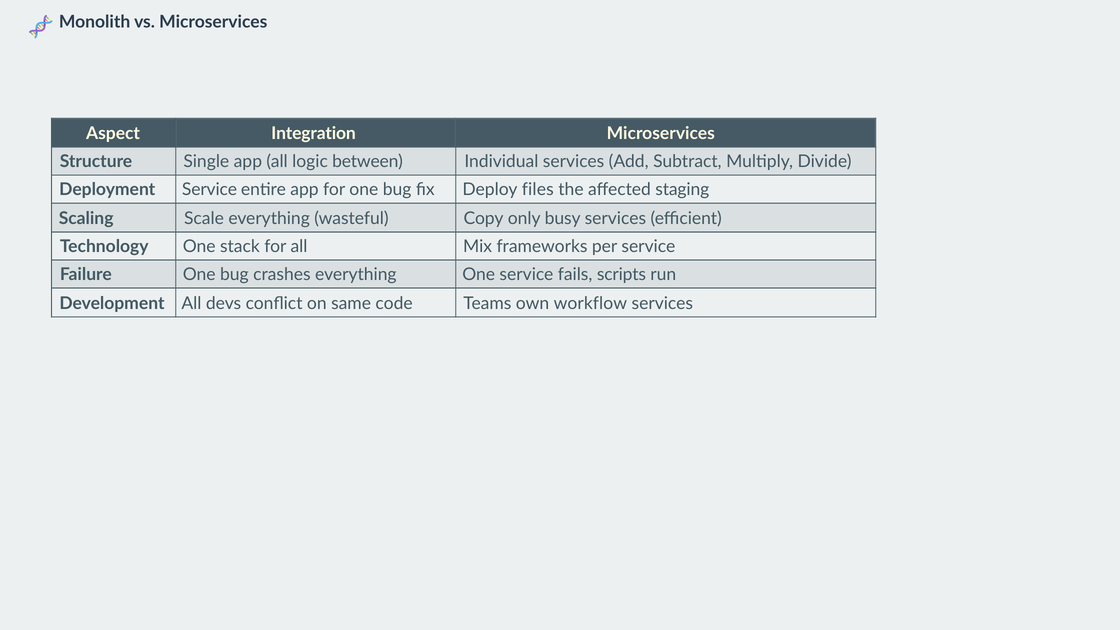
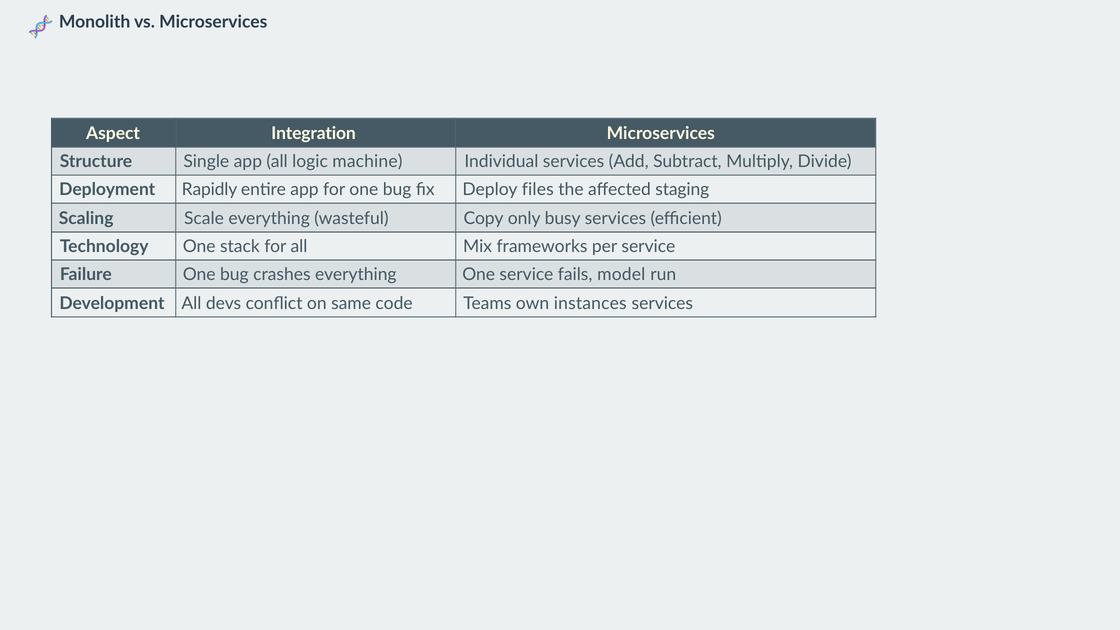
between: between -> machine
Deployment Service: Service -> Rapidly
scripts: scripts -> model
workflow: workflow -> instances
